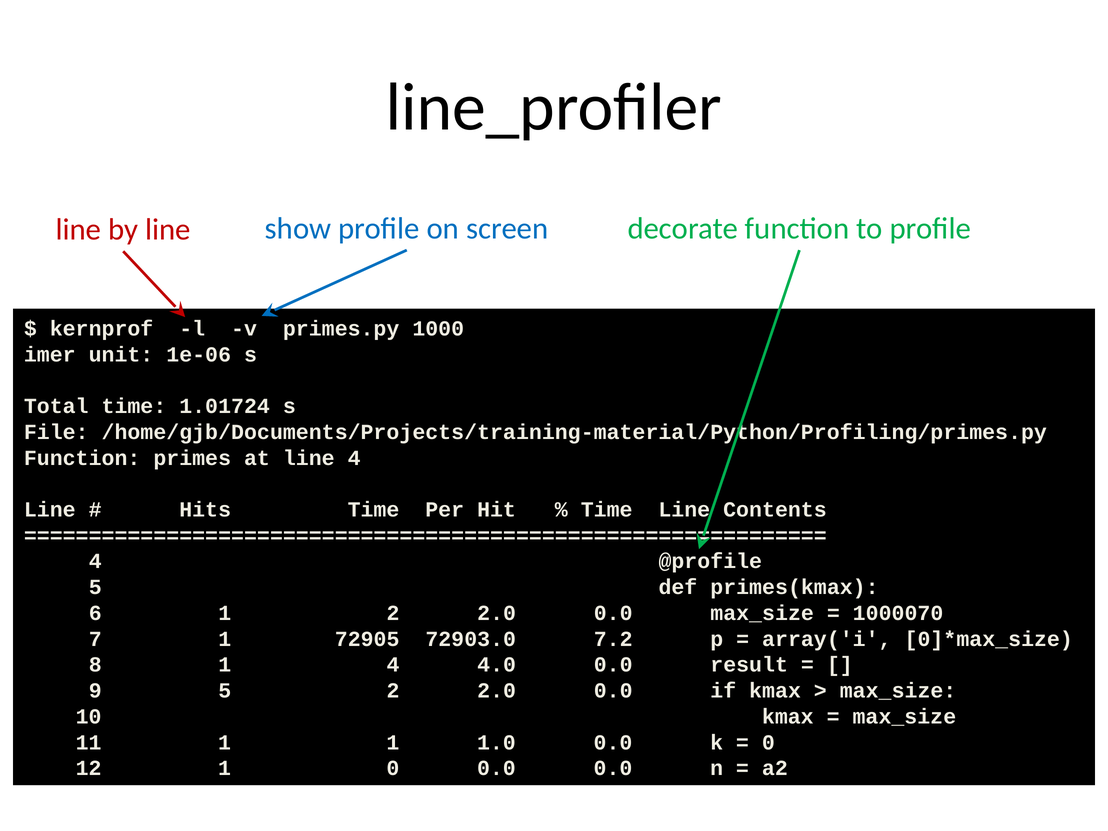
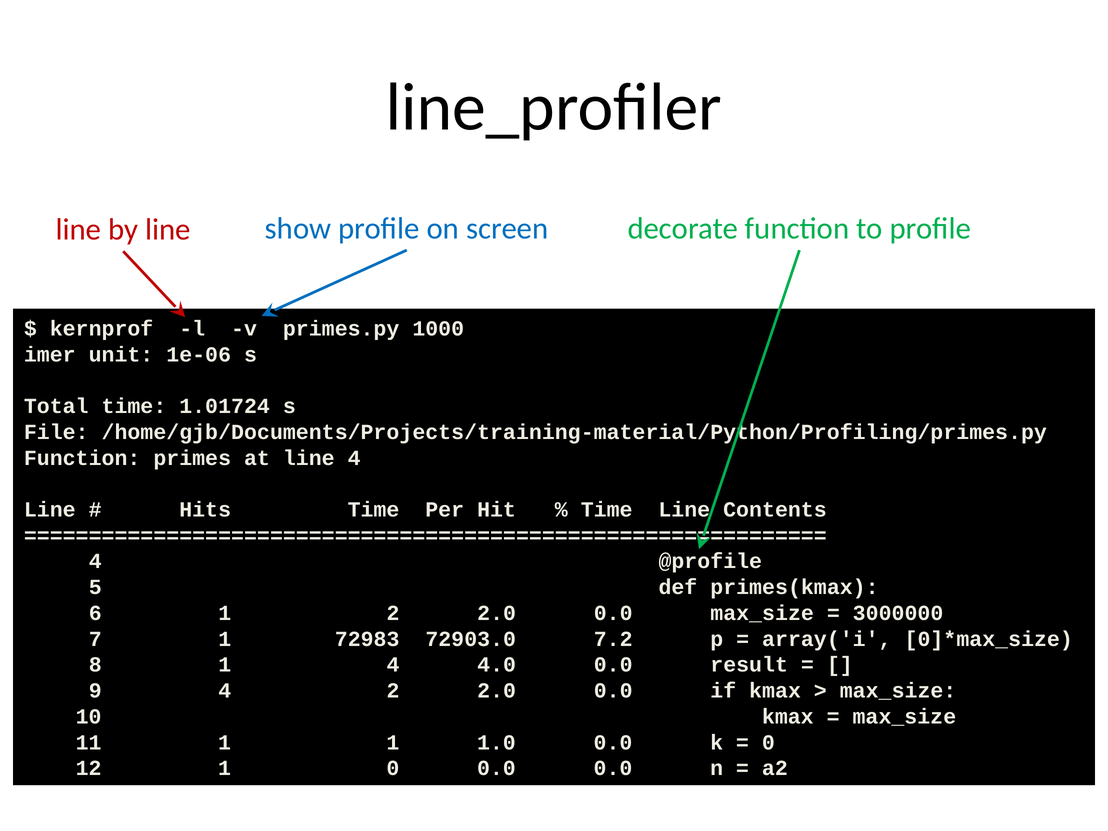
1000070: 1000070 -> 3000000
72905: 72905 -> 72983
9 5: 5 -> 4
